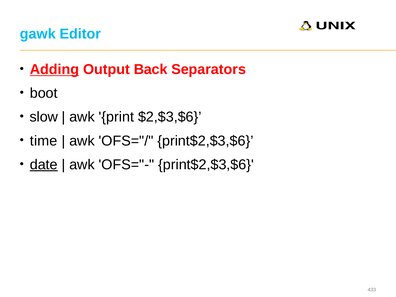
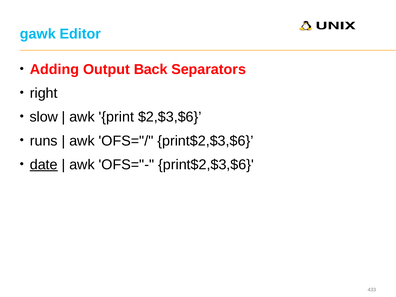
Adding underline: present -> none
boot: boot -> right
time: time -> runs
